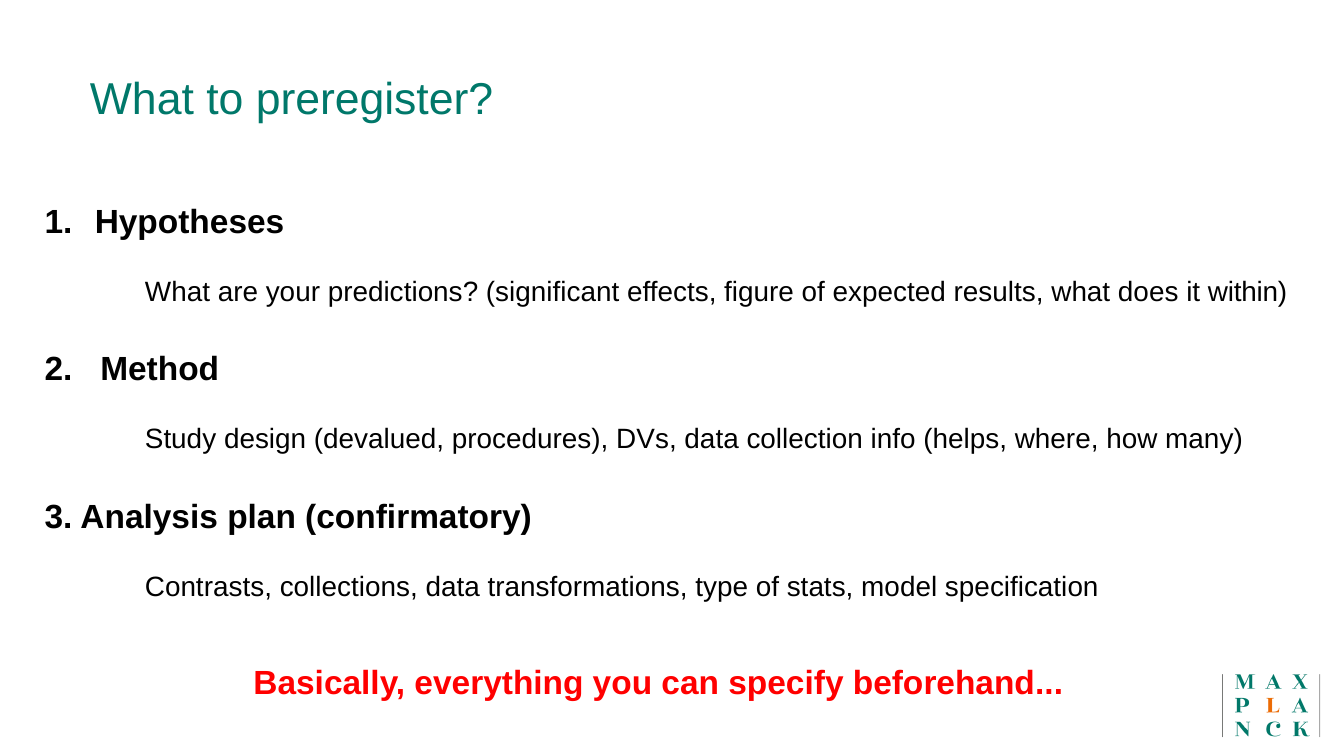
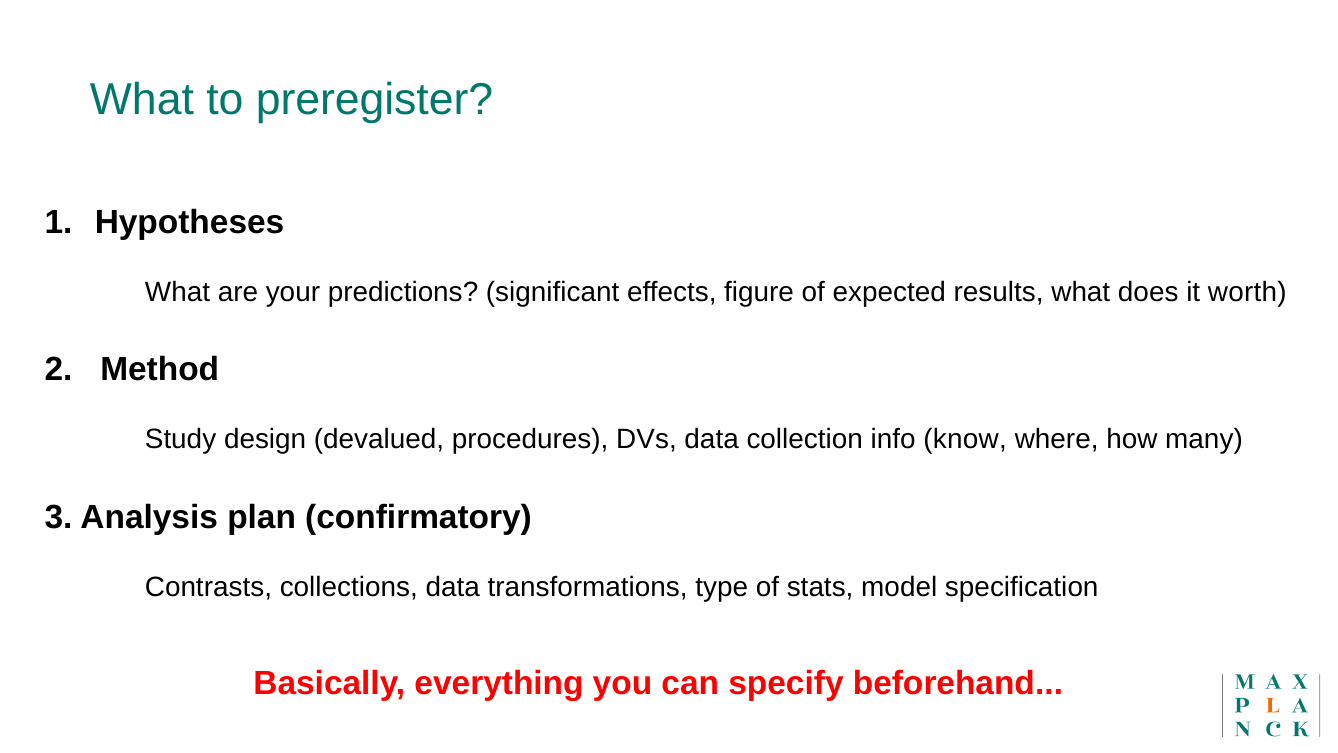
within: within -> worth
helps: helps -> know
